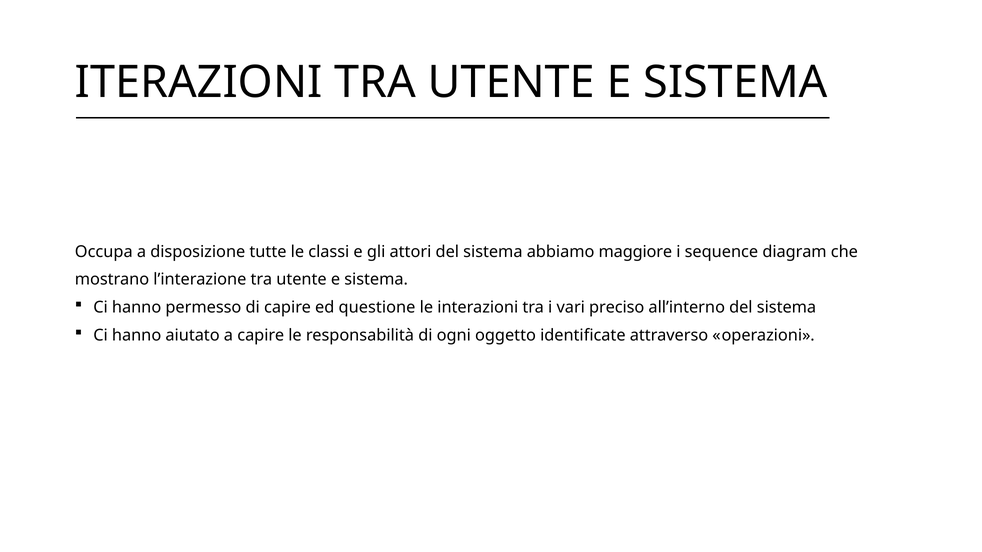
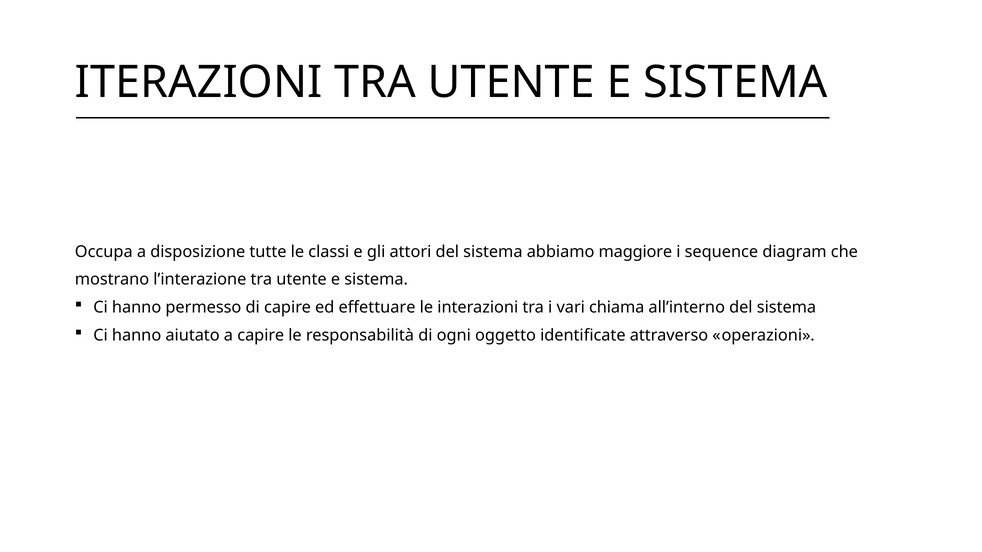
questione: questione -> effettuare
preciso: preciso -> chiama
